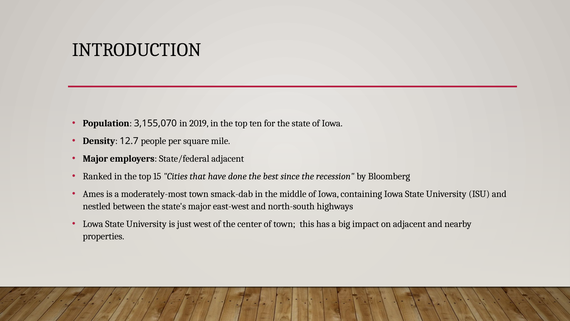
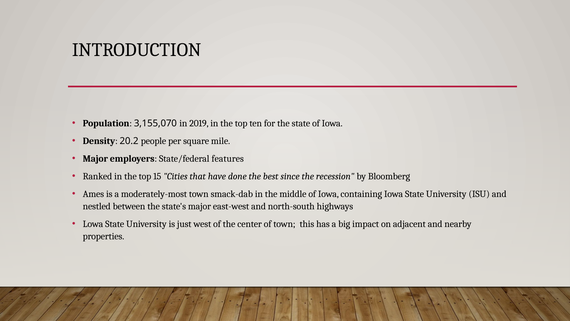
12.7: 12.7 -> 20.2
State/federal adjacent: adjacent -> features
